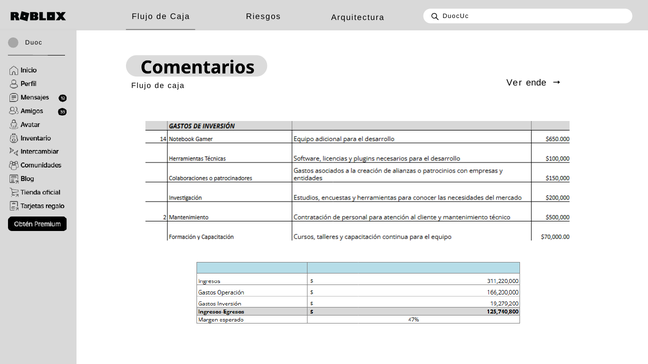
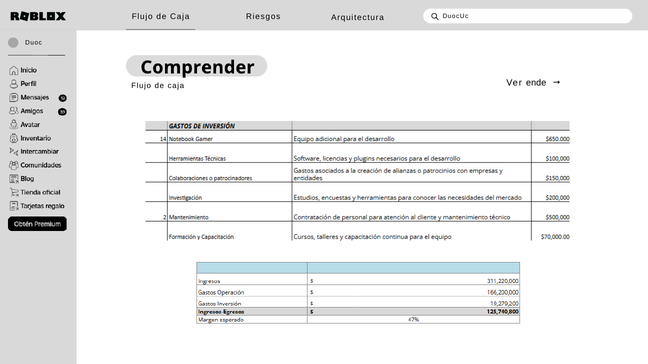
Comentarios: Comentarios -> Comprender
